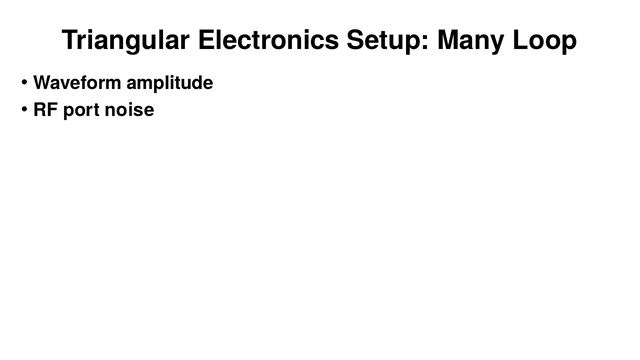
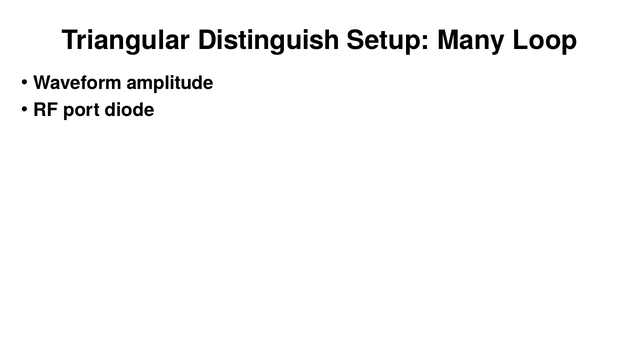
Electronics: Electronics -> Distinguish
noise: noise -> diode
